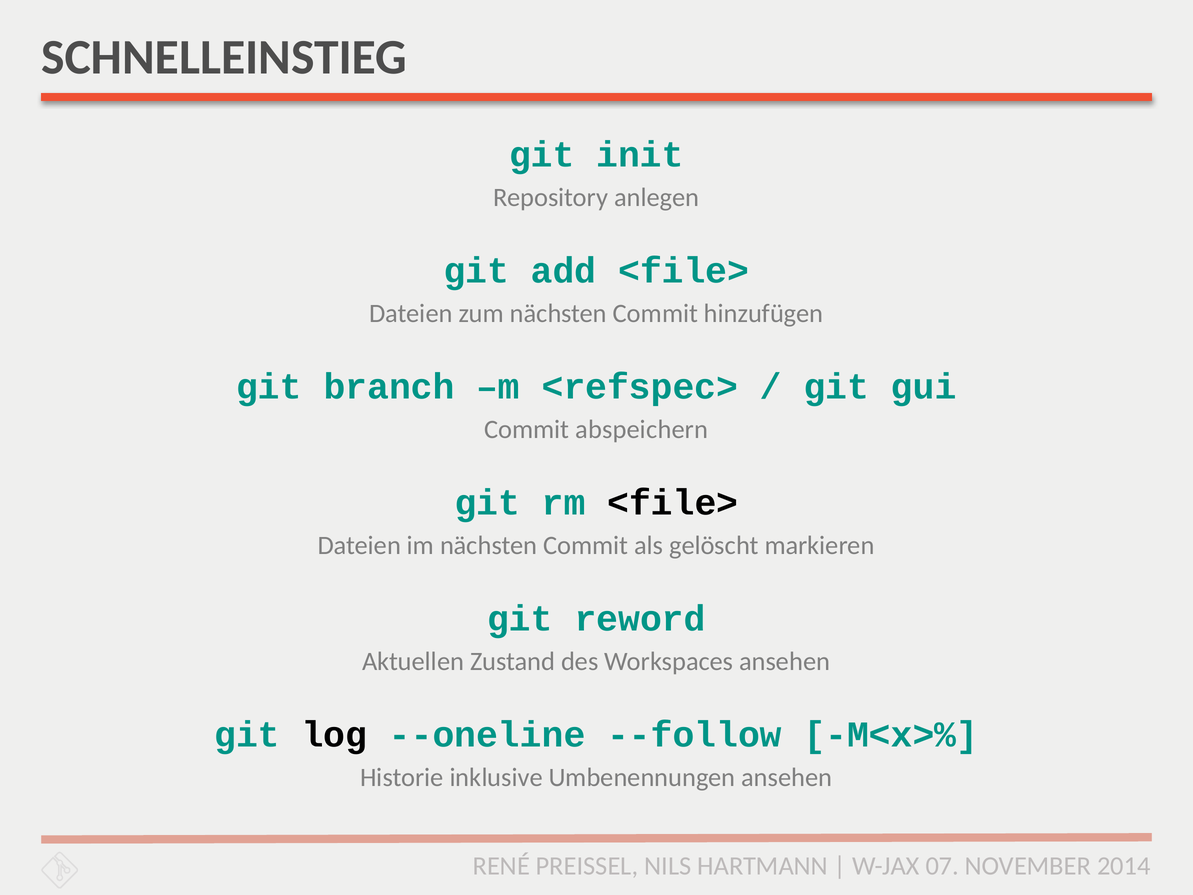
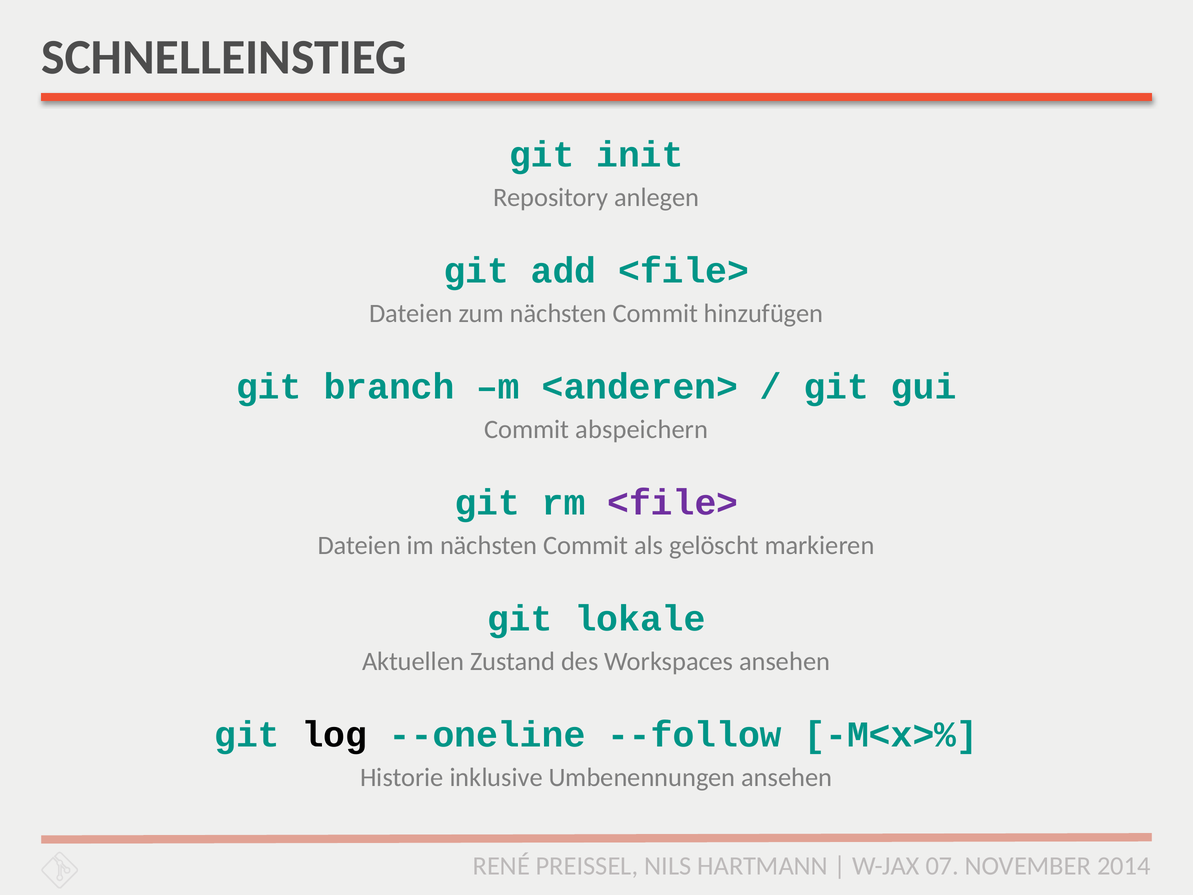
<refspec>: <refspec> -> <anderen>
<file> at (673, 503) colour: black -> purple
reword: reword -> lokale
